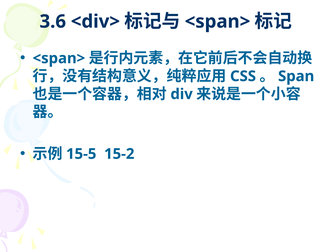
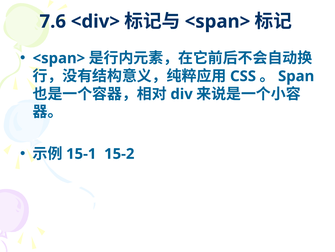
3.6: 3.6 -> 7.6
15-5: 15-5 -> 15-1
